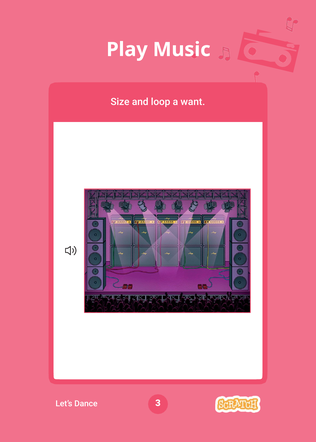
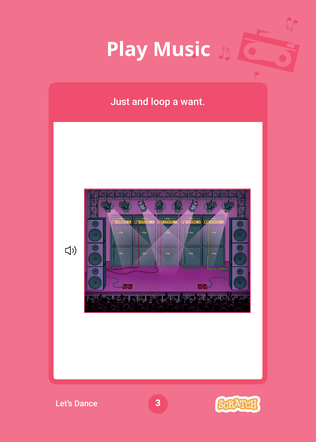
Size: Size -> Just
